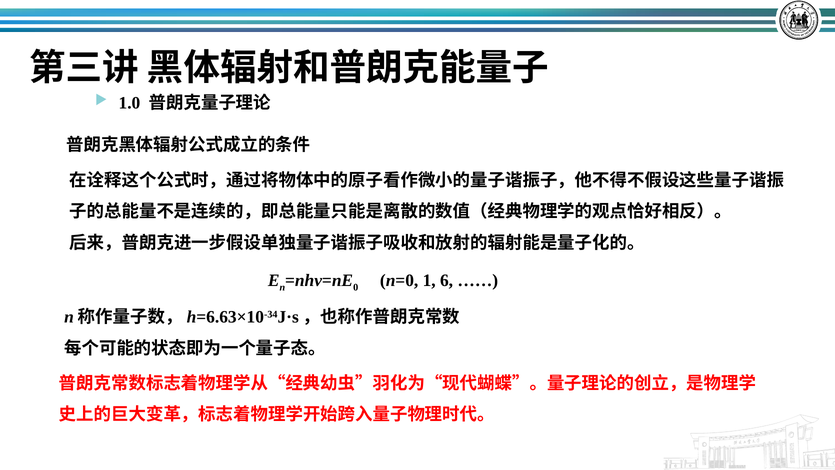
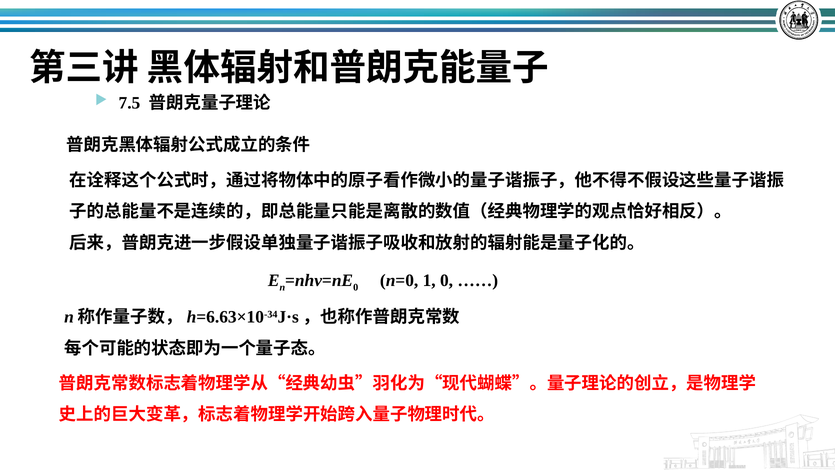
1.0: 1.0 -> 7.5
1 6: 6 -> 0
